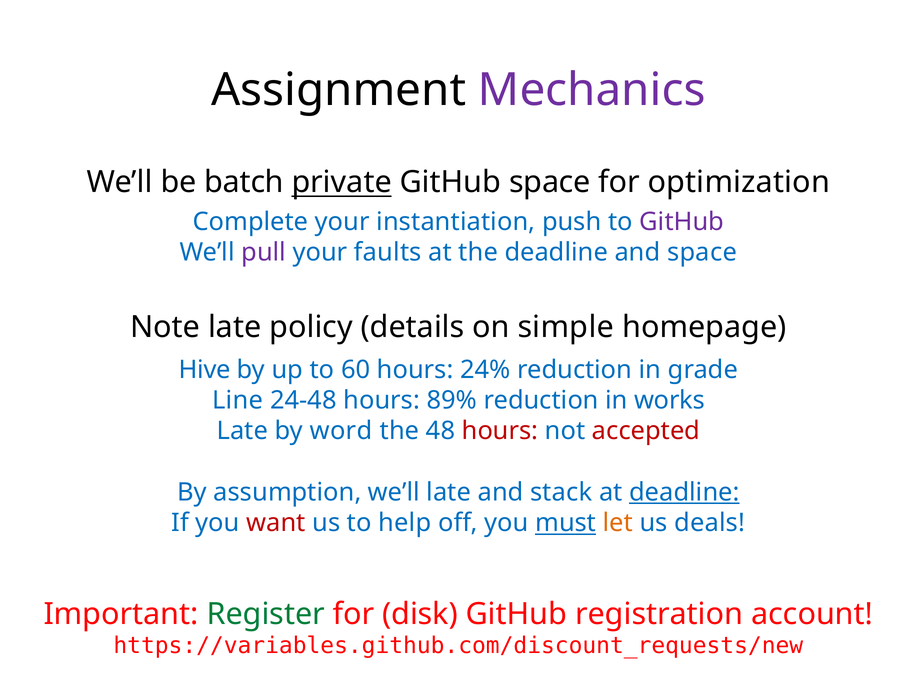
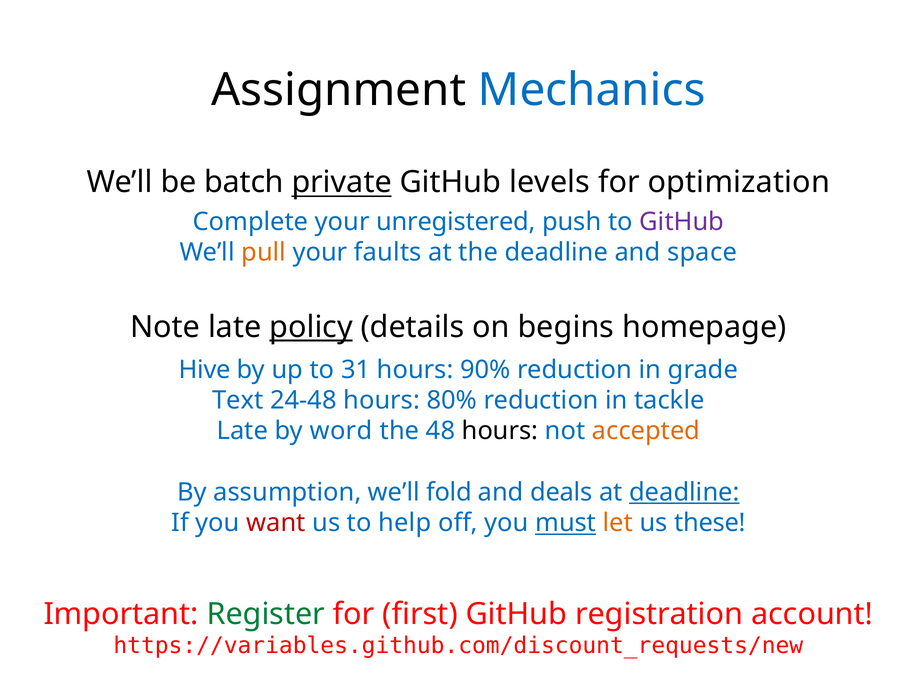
Mechanics colour: purple -> blue
GitHub space: space -> levels
instantiation: instantiation -> unregistered
pull colour: purple -> orange
policy underline: none -> present
simple: simple -> begins
60: 60 -> 31
24%: 24% -> 90%
Line: Line -> Text
89%: 89% -> 80%
works: works -> tackle
hours at (500, 431) colour: red -> black
accepted colour: red -> orange
we’ll late: late -> fold
stack: stack -> deals
deals: deals -> these
disk: disk -> first
